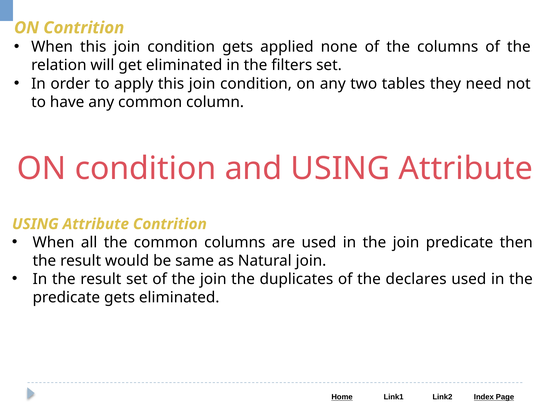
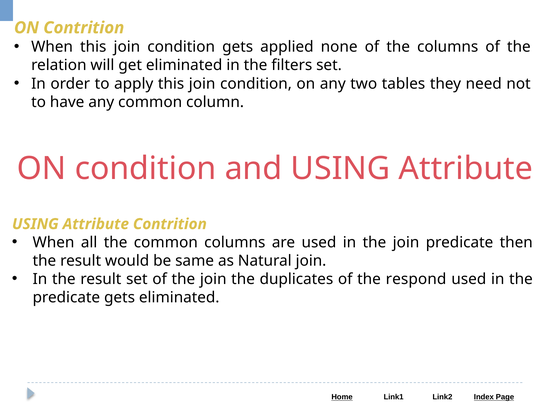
declares: declares -> respond
